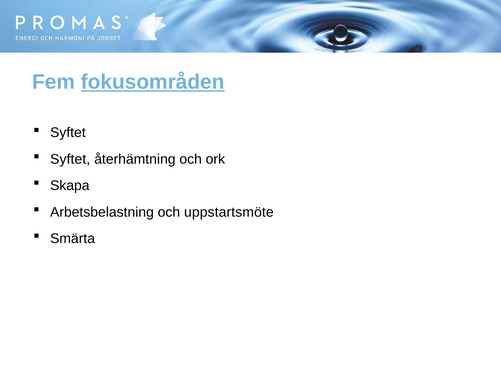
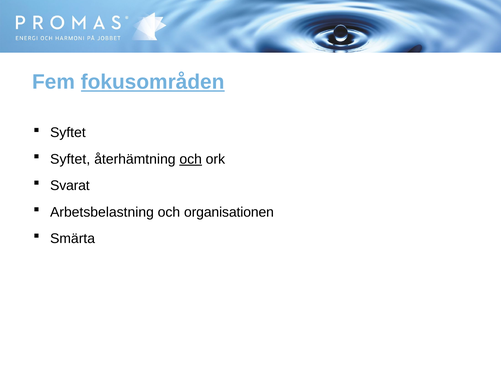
och at (191, 159) underline: none -> present
Skapa: Skapa -> Svarat
uppstartsmöte: uppstartsmöte -> organisationen
